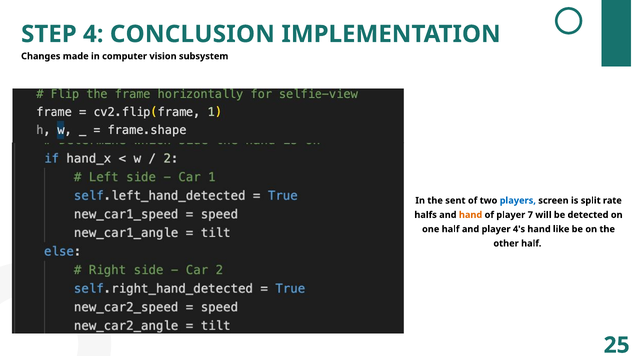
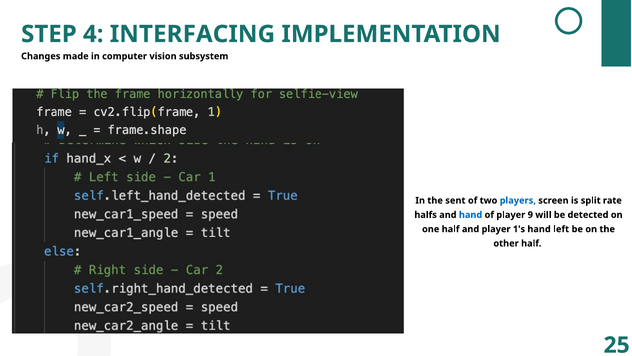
CONCLUSION: CONCLUSION -> INTERFACING
hand at (471, 215) colour: orange -> blue
7: 7 -> 9
4's: 4's -> 1's
like: like -> left
